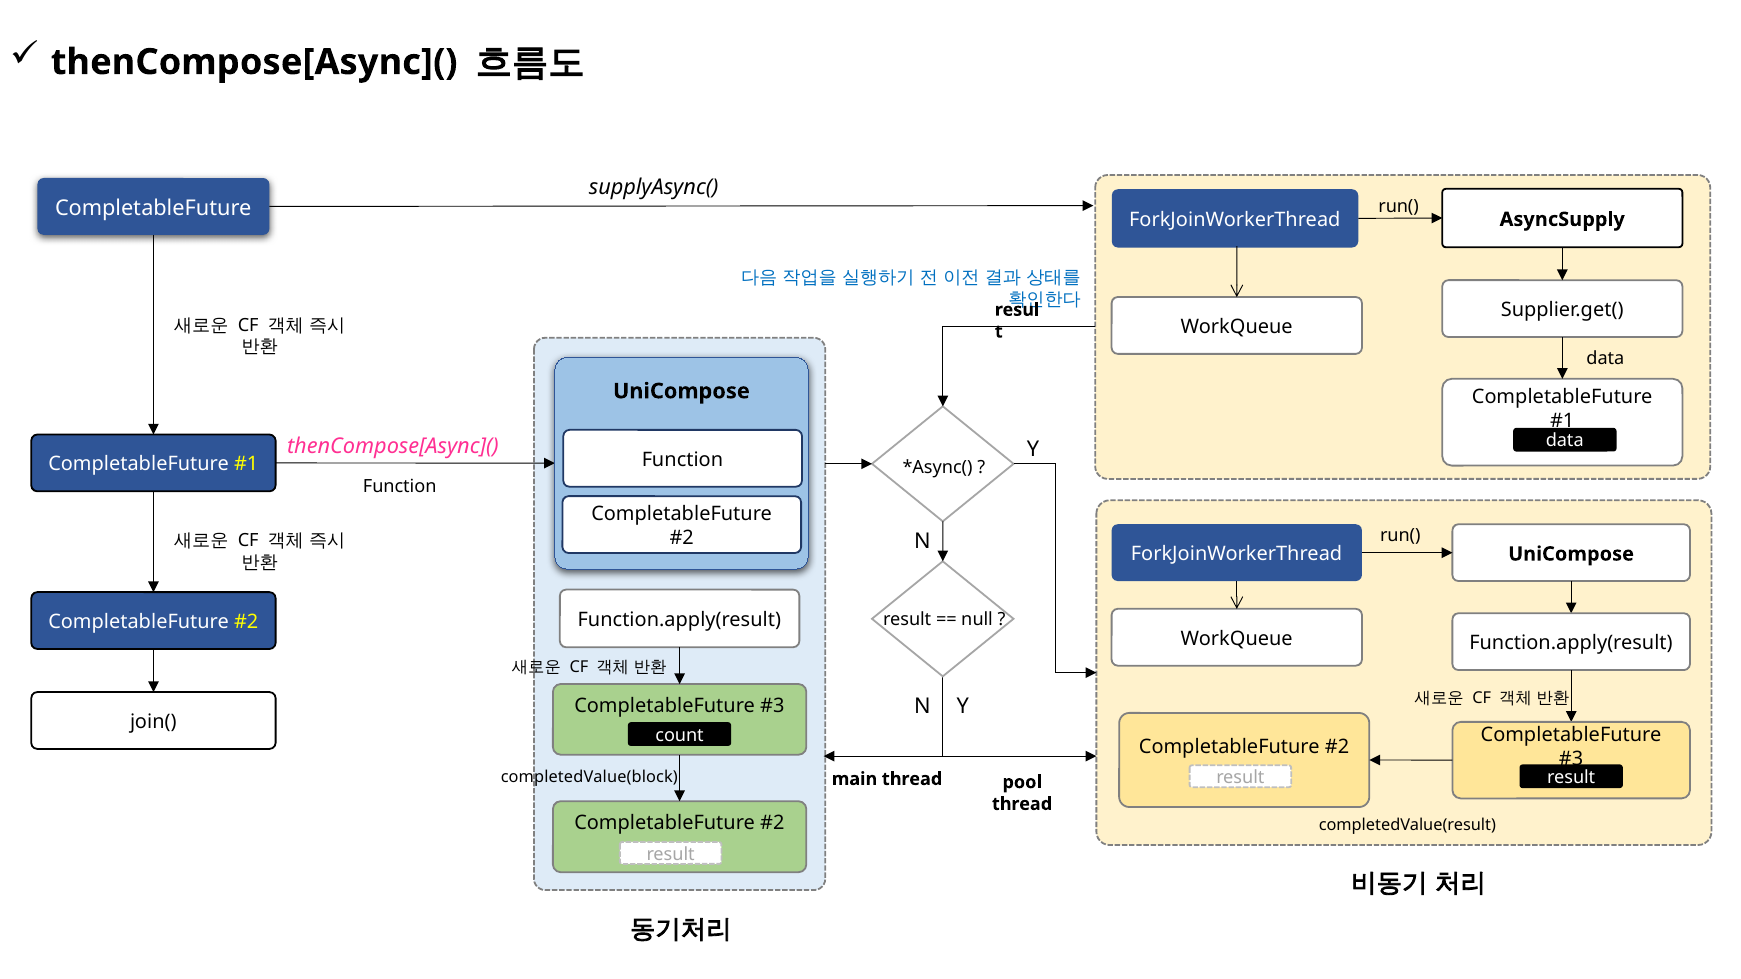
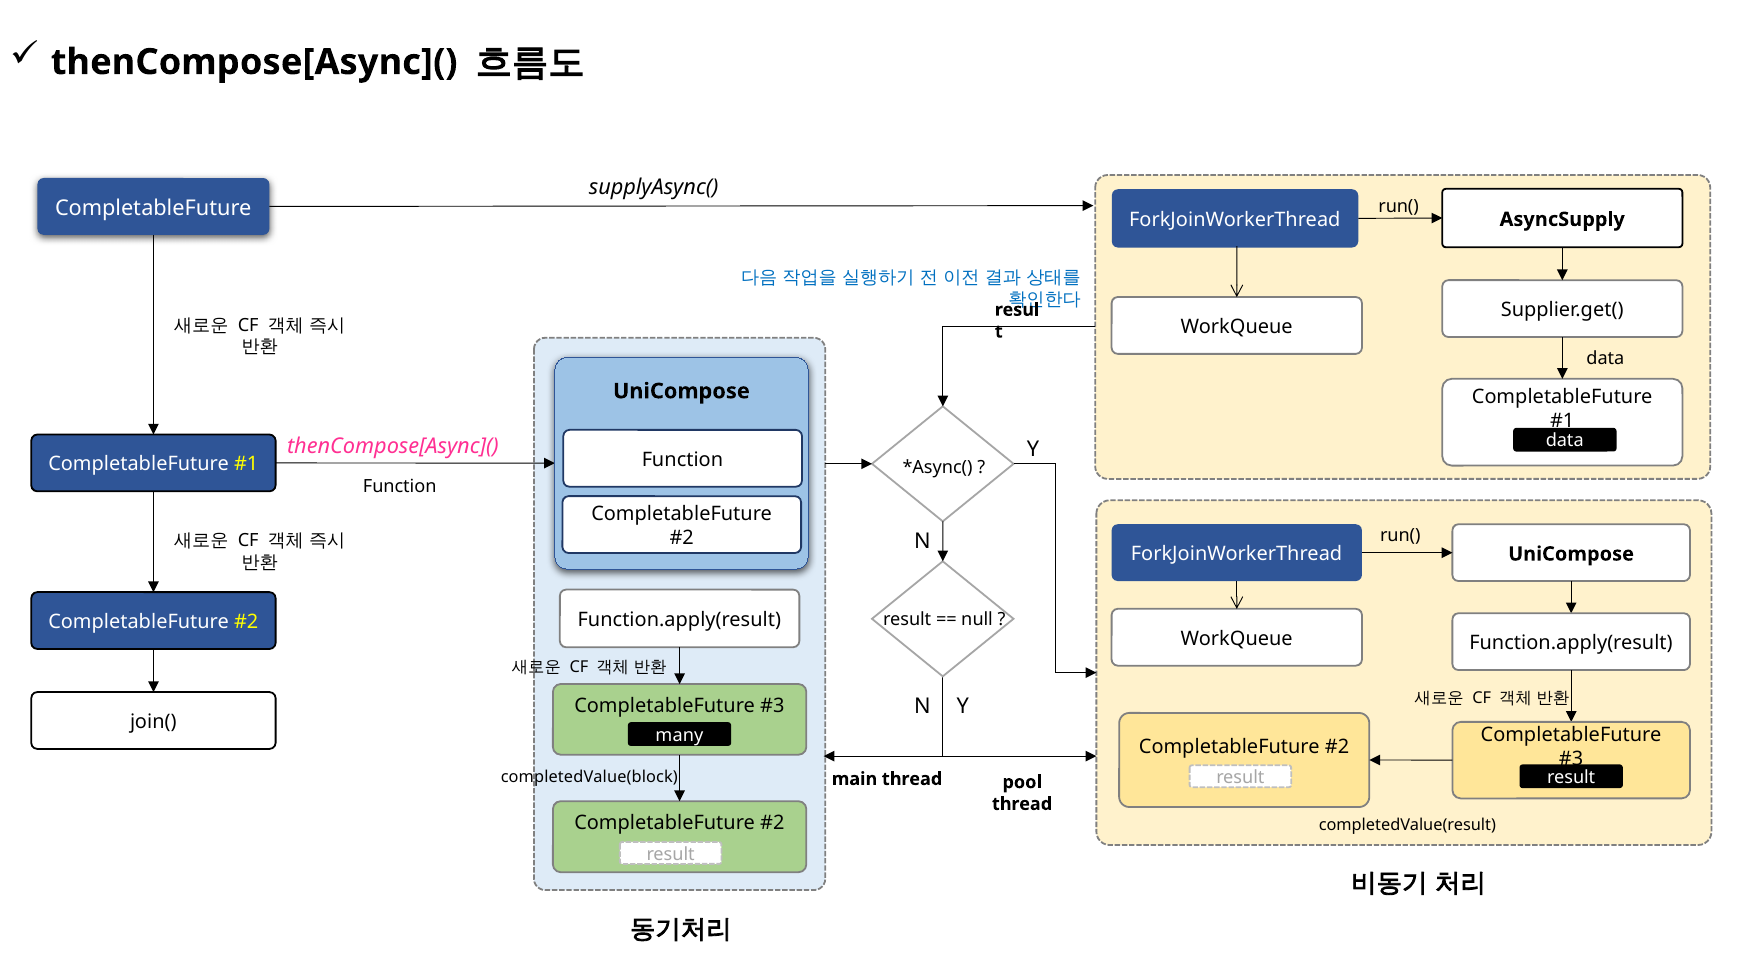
count: count -> many
